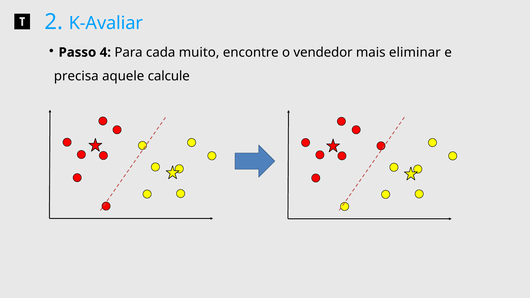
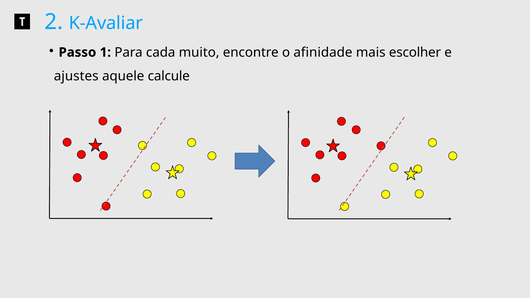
4: 4 -> 1
vendedor: vendedor -> afinidade
eliminar: eliminar -> escolher
precisa: precisa -> ajustes
